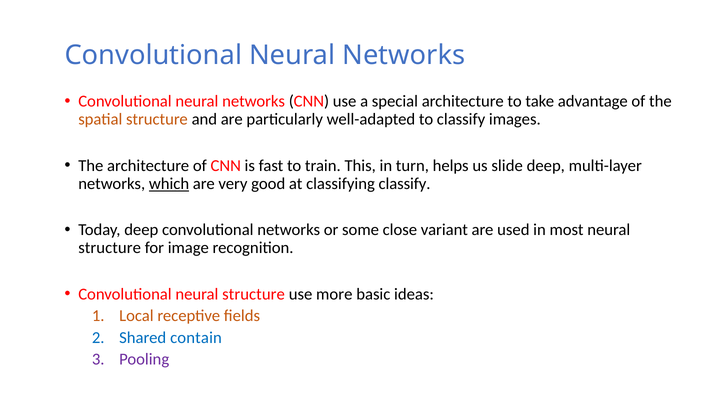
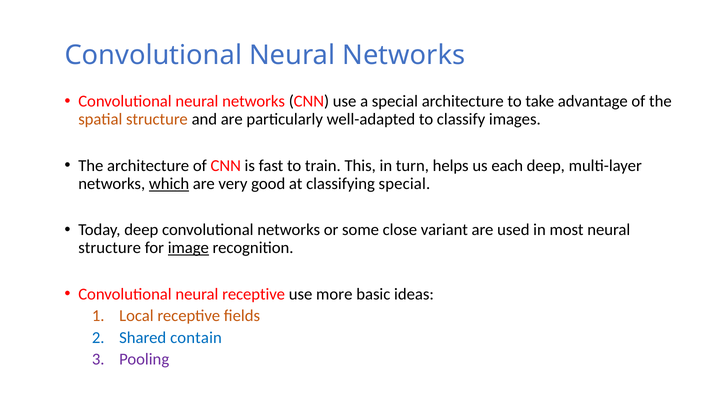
slide: slide -> each
classifying classify: classify -> special
image underline: none -> present
Convolutional neural structure: structure -> receptive
